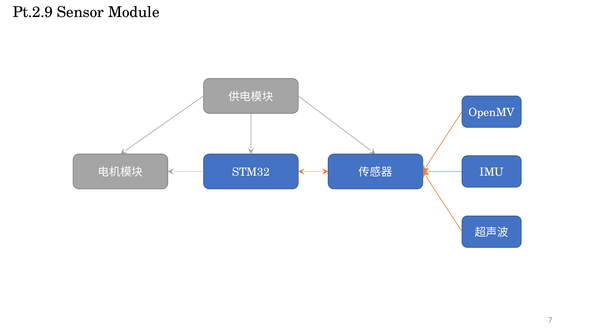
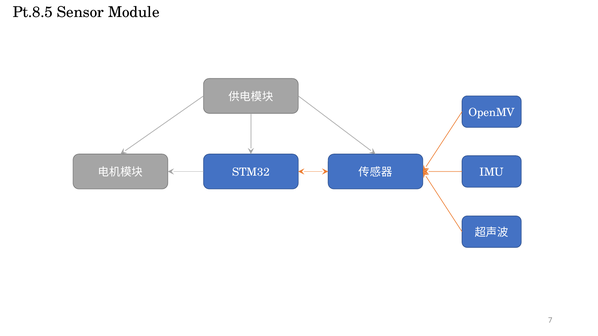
Pt.2.9: Pt.2.9 -> Pt.8.5
